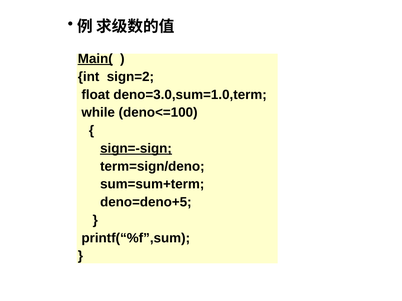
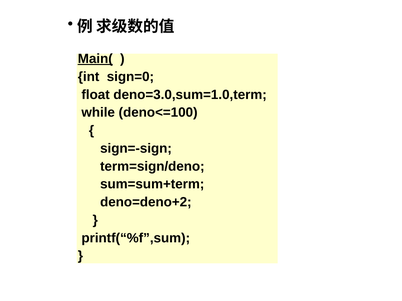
sign=2: sign=2 -> sign=0
sign=-sign underline: present -> none
deno=deno+5: deno=deno+5 -> deno=deno+2
